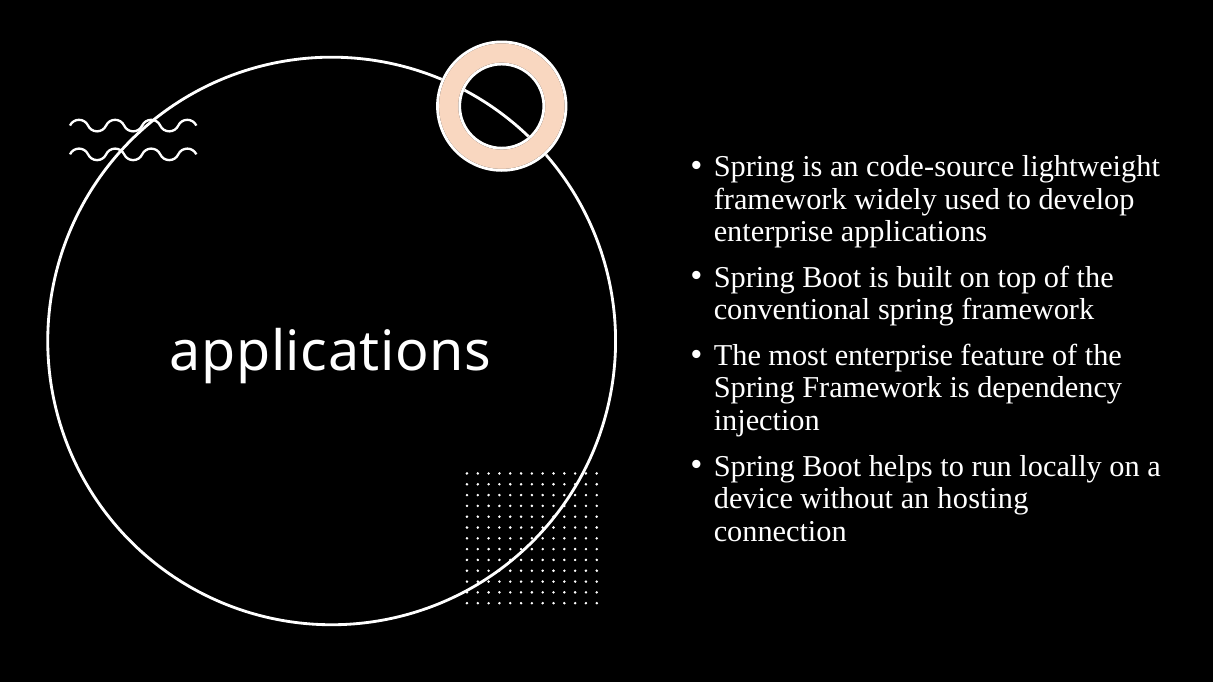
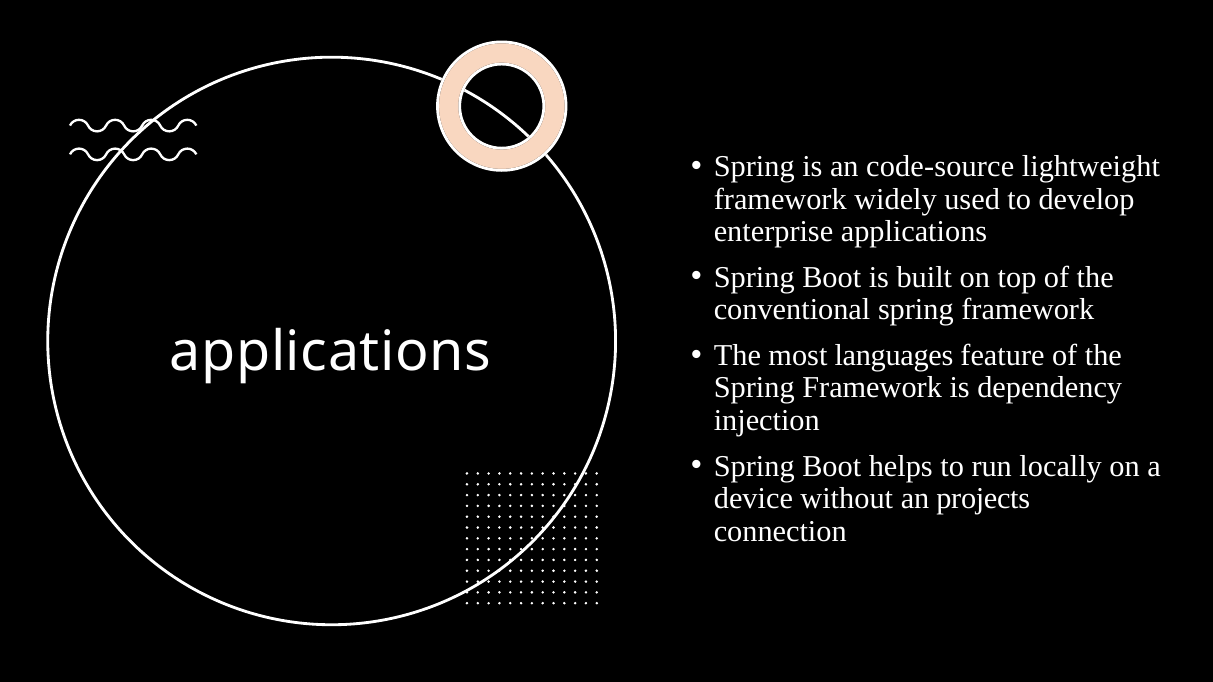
most enterprise: enterprise -> languages
hosting: hosting -> projects
